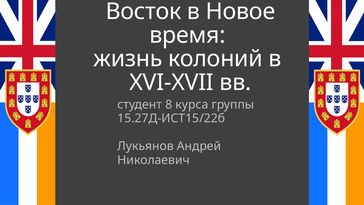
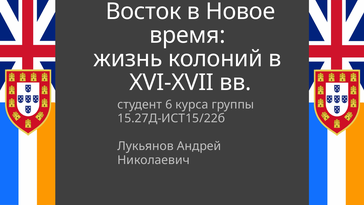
8: 8 -> 6
